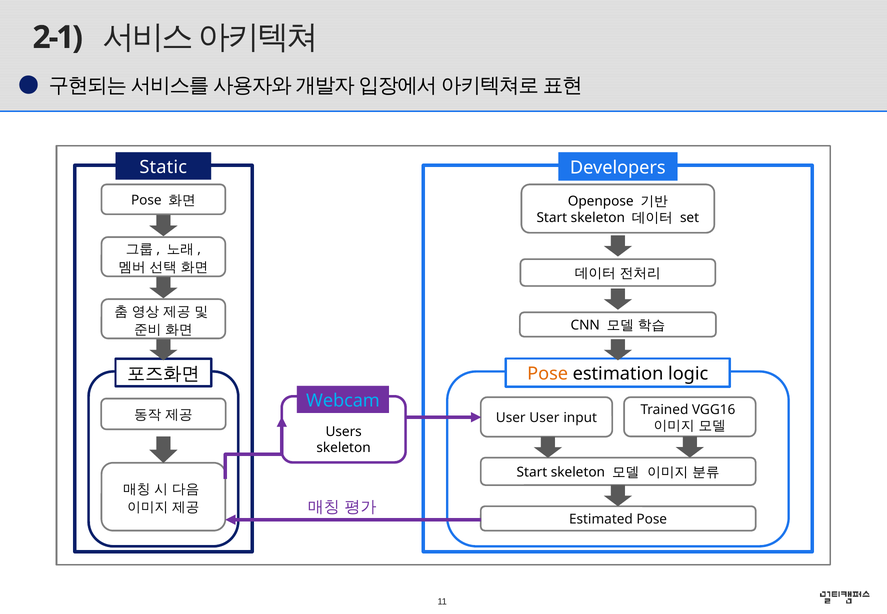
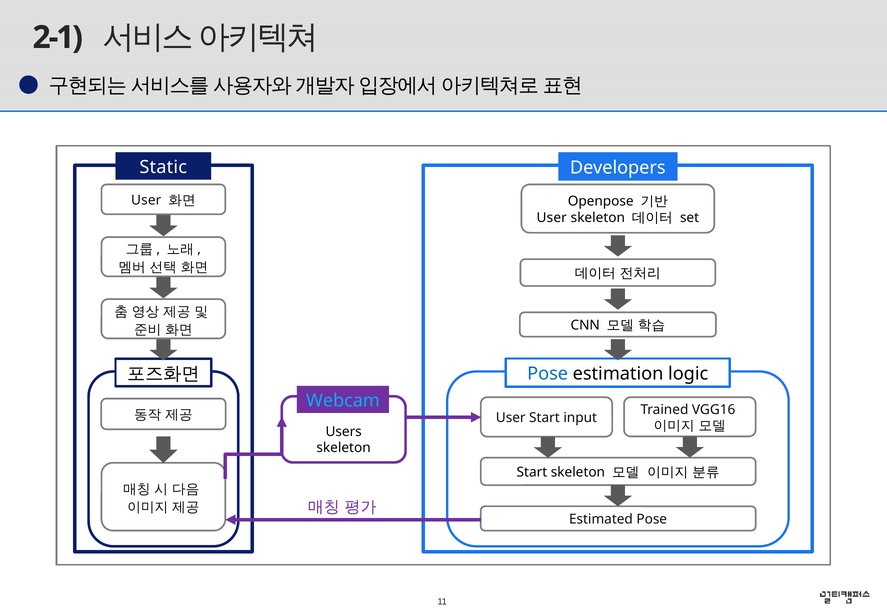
Pose at (146, 200): Pose -> User
Start at (552, 218): Start -> User
Pose at (548, 374) colour: orange -> blue
User User: User -> Start
